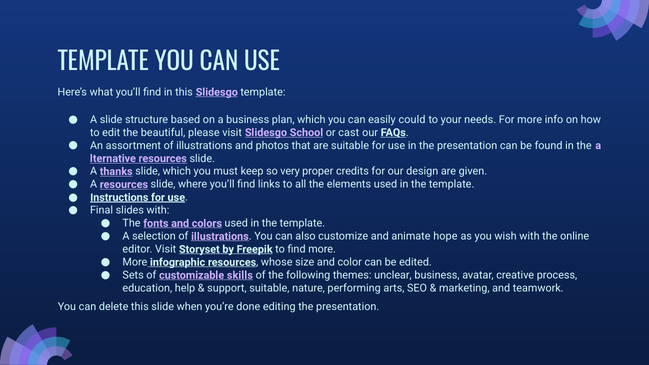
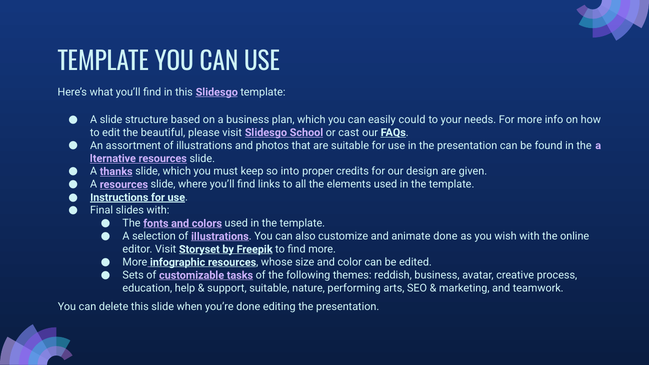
very: very -> into
animate hope: hope -> done
skills: skills -> tasks
unclear: unclear -> reddish
